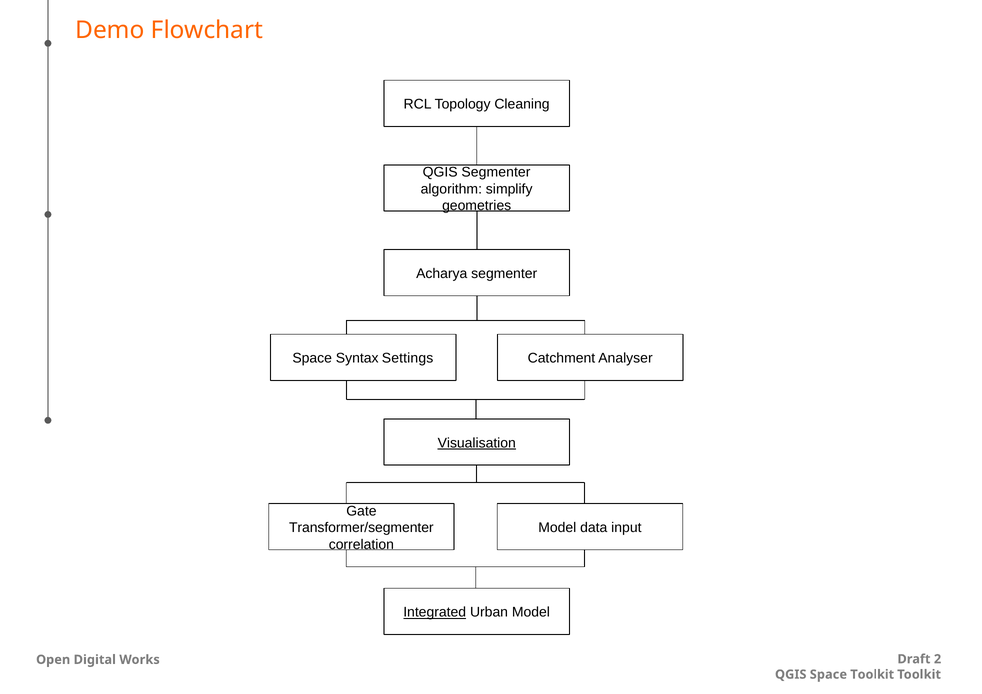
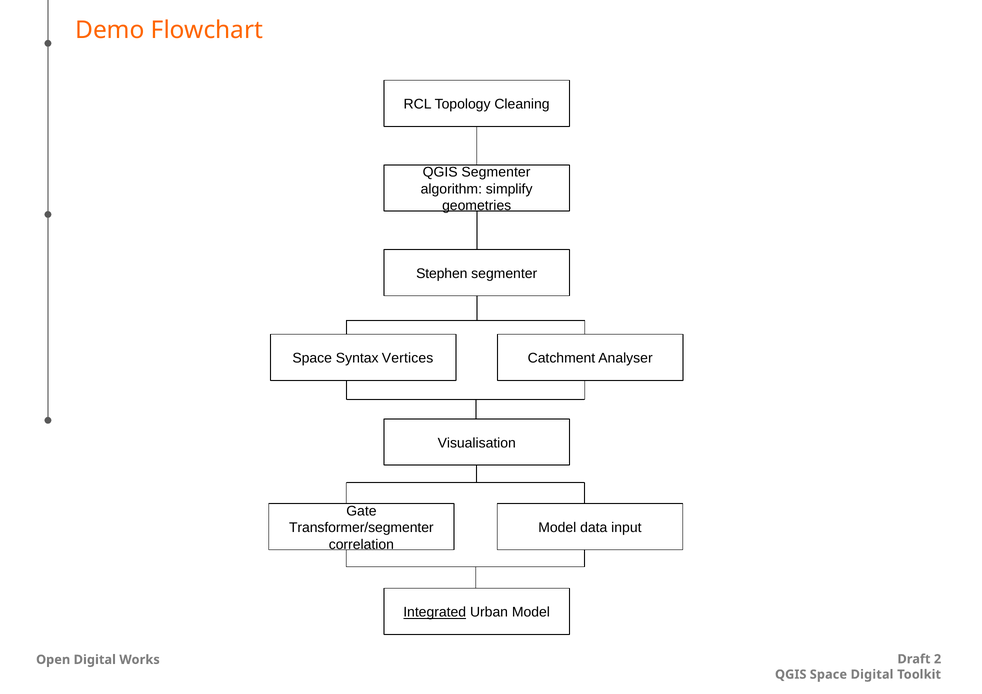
Acharya: Acharya -> Stephen
Settings: Settings -> Vertices
Visualisation underline: present -> none
Space Toolkit: Toolkit -> Digital
